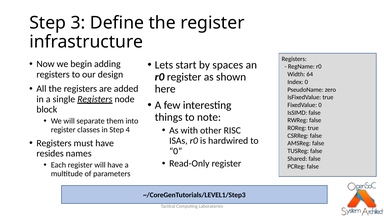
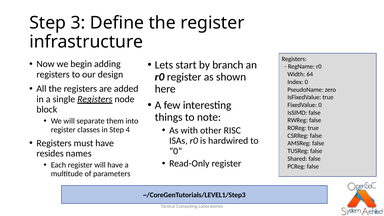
spaces: spaces -> branch
